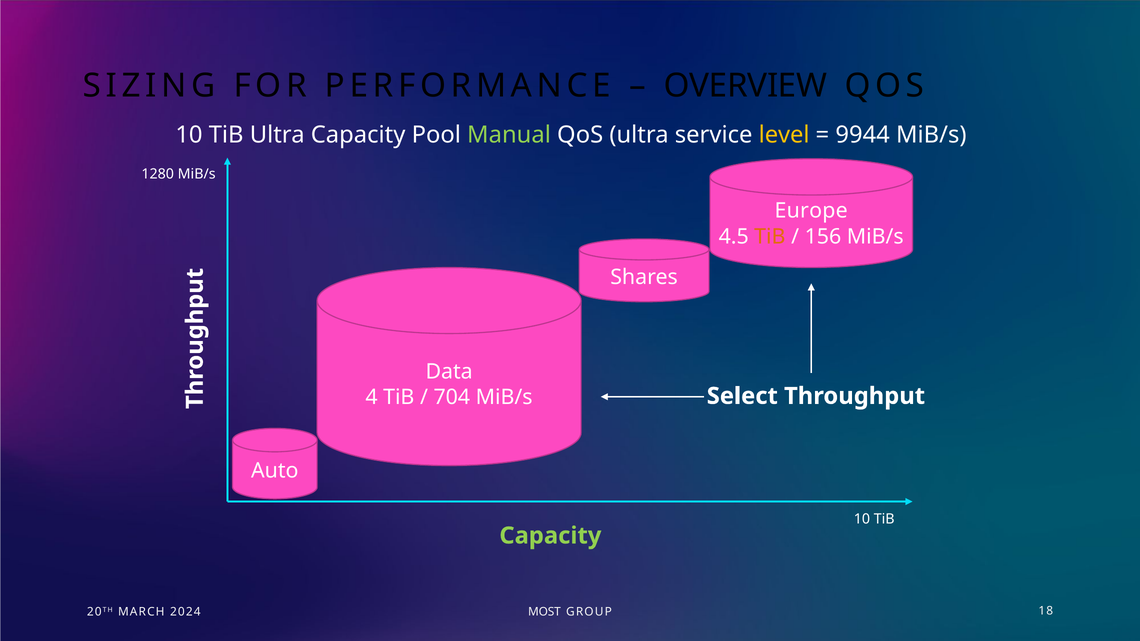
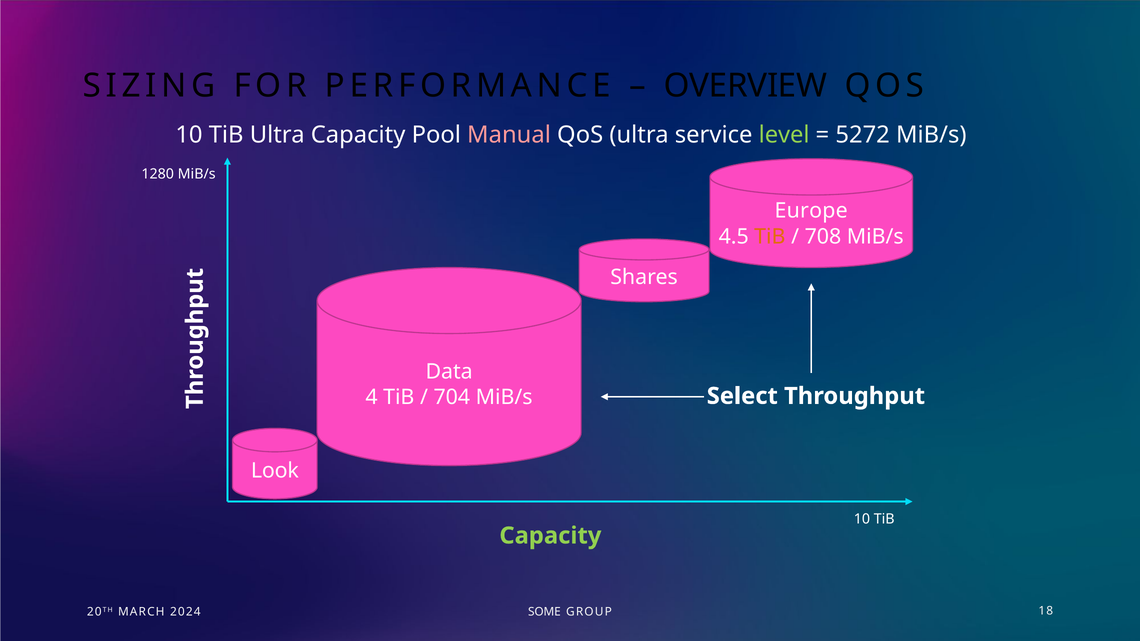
Manual colour: light green -> pink
level colour: yellow -> light green
9944: 9944 -> 5272
156: 156 -> 708
Auto: Auto -> Look
MOST: MOST -> SOME
